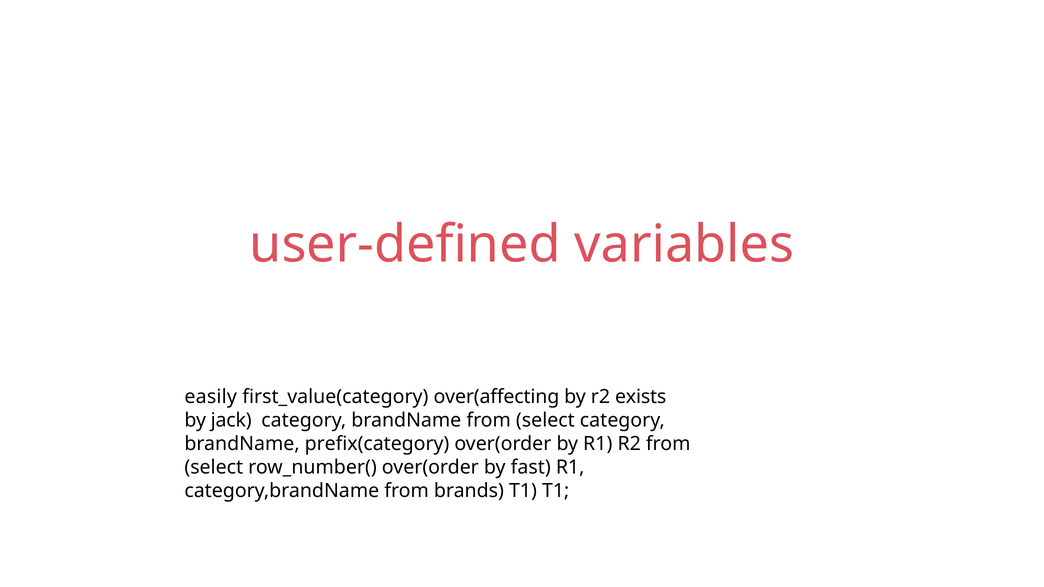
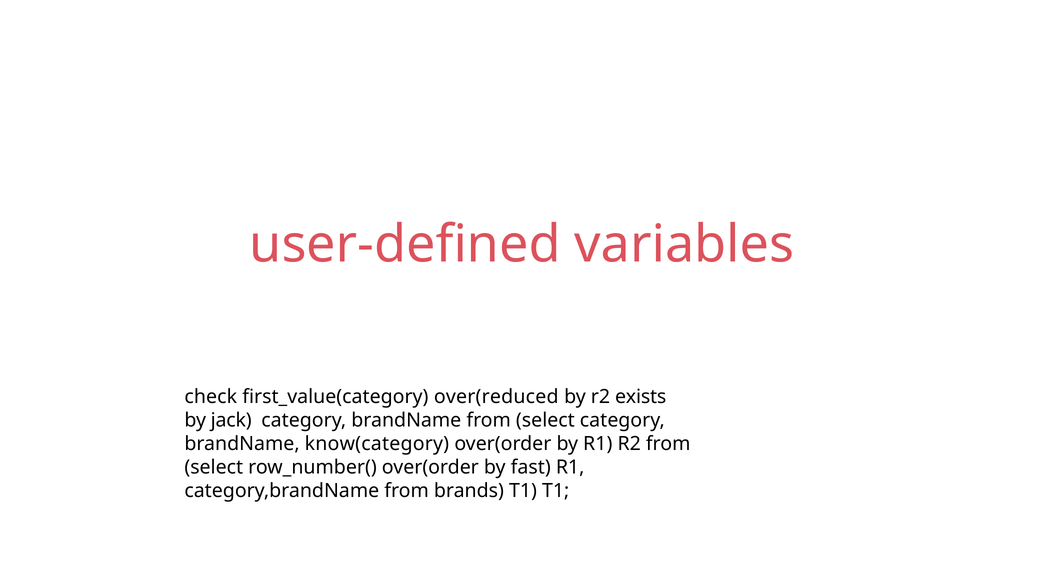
easily: easily -> check
over(affecting: over(affecting -> over(reduced
prefix(category: prefix(category -> know(category
